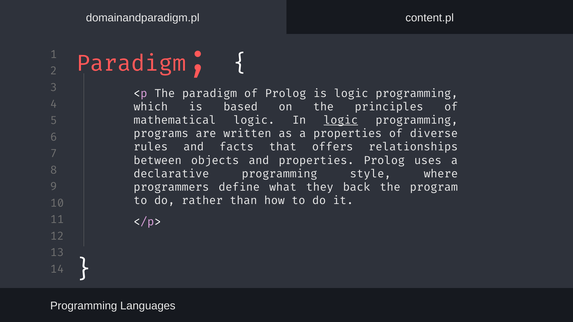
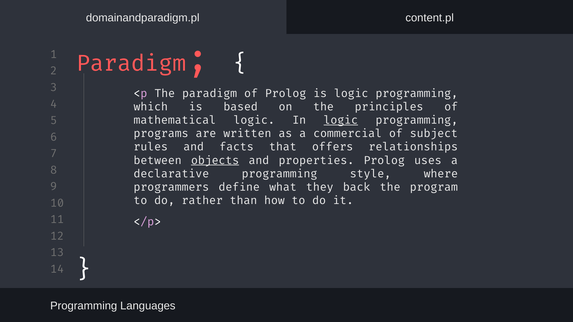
a properties: properties -> commercial
diverse: diverse -> subject
objects underline: none -> present
